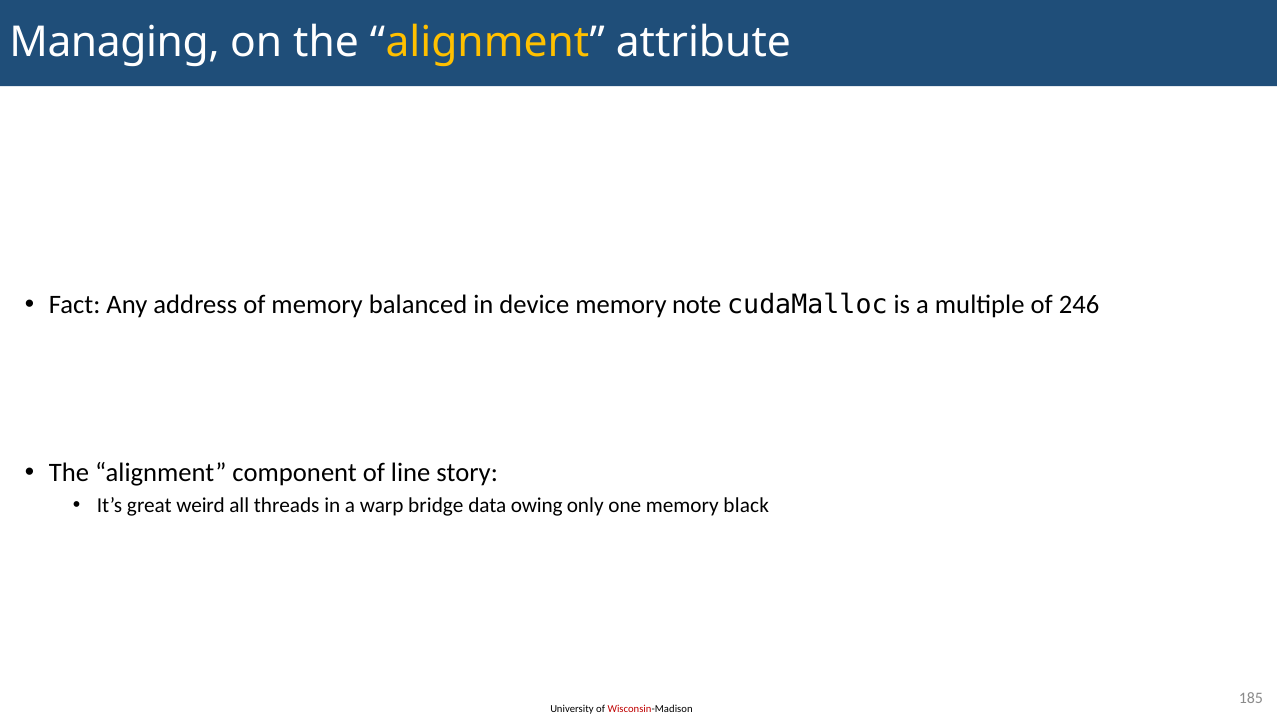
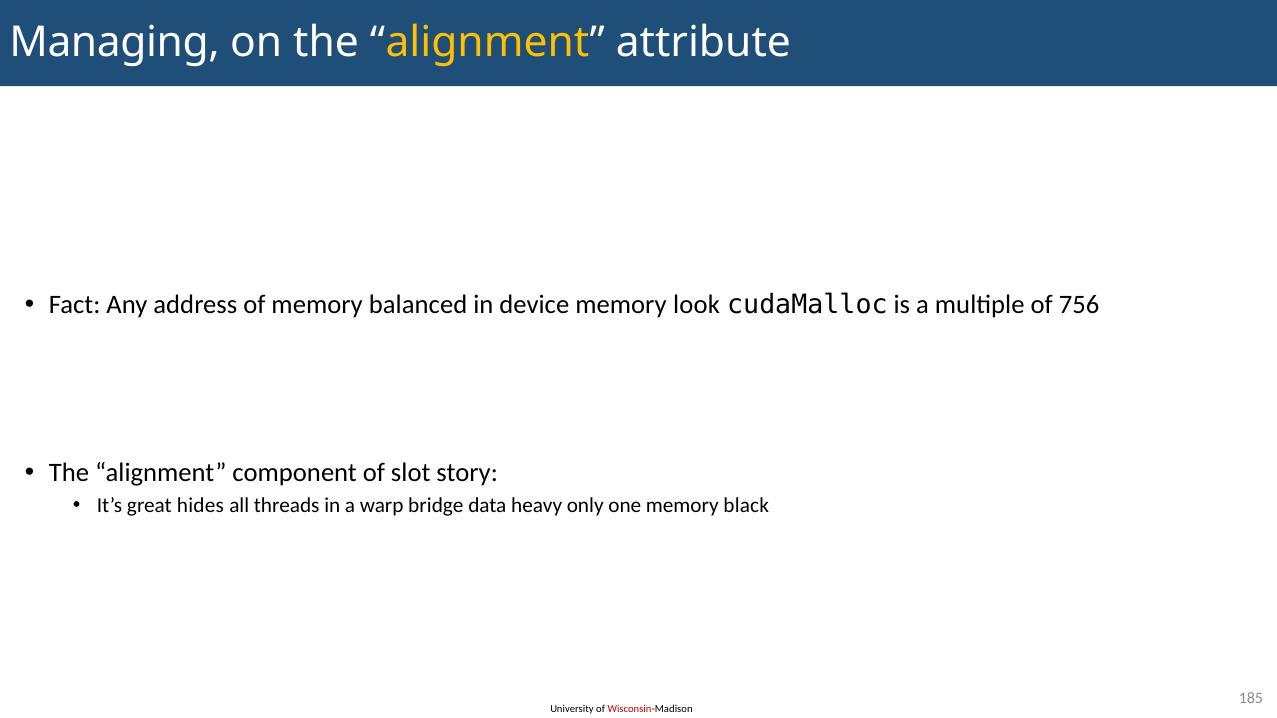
note: note -> look
246: 246 -> 756
line: line -> slot
weird: weird -> hides
owing: owing -> heavy
